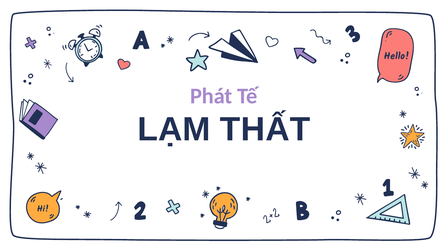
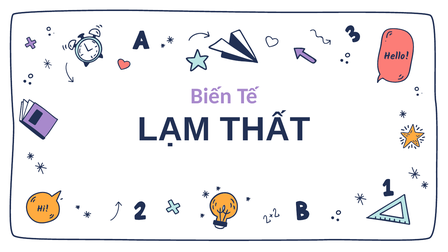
Phát: Phát -> Biến
